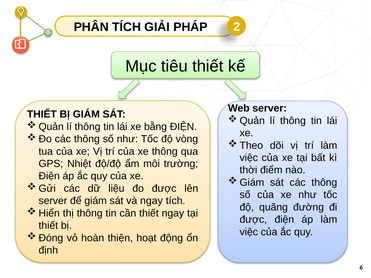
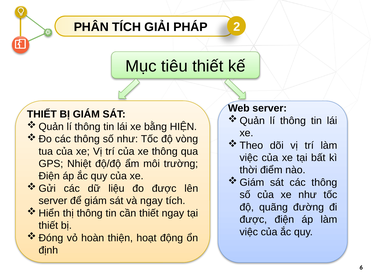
bằng ĐIỆN: ĐIỆN -> HIỆN
